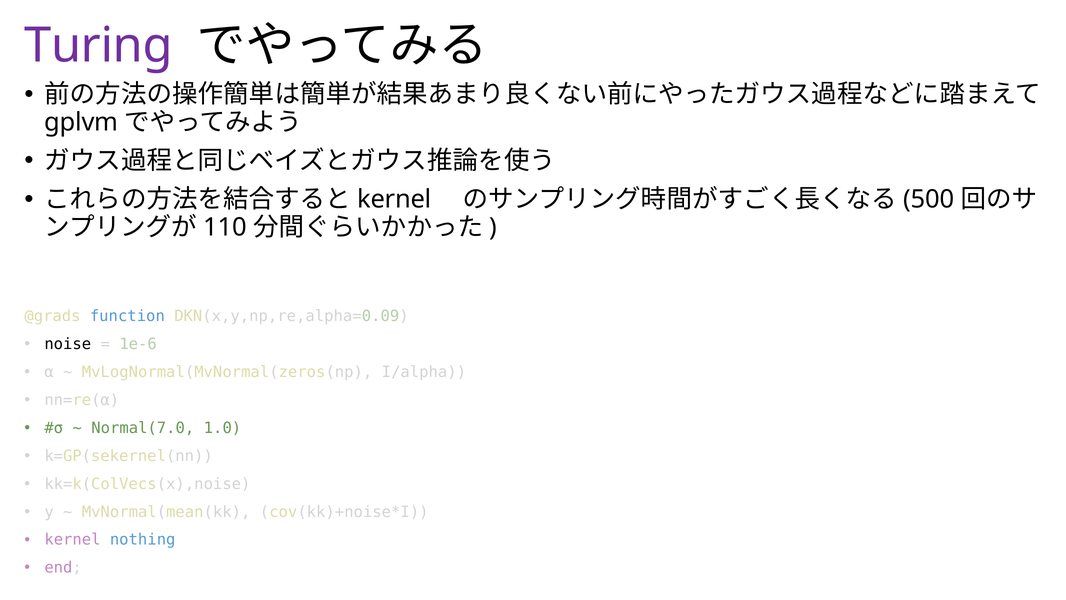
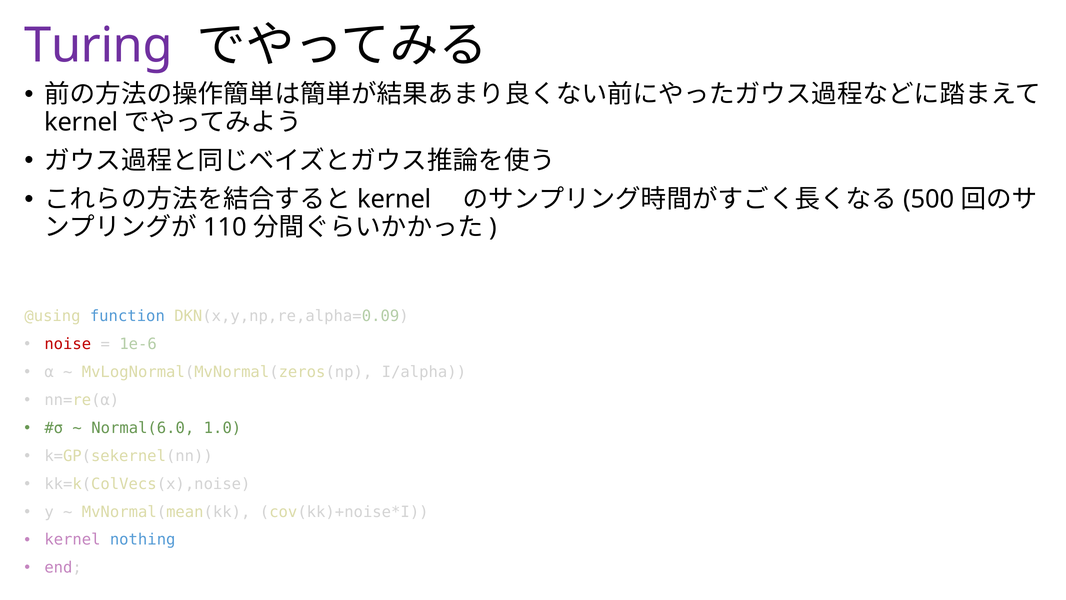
gplvm at (81, 122): gplvm -> kernel
@grads: @grads -> @using
noise colour: black -> red
Normal(7.0: Normal(7.0 -> Normal(6.0
